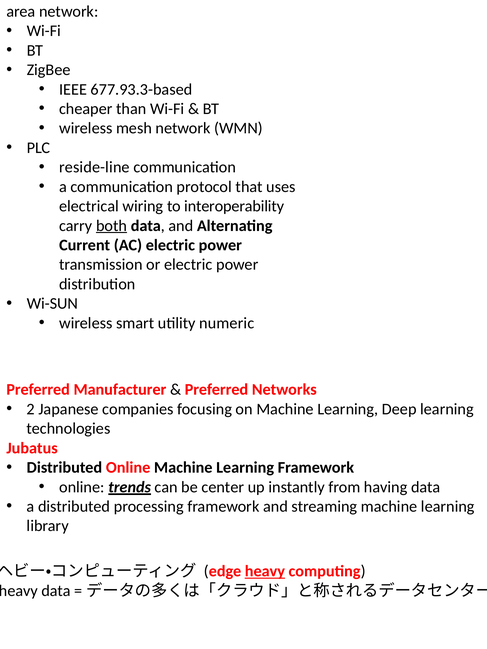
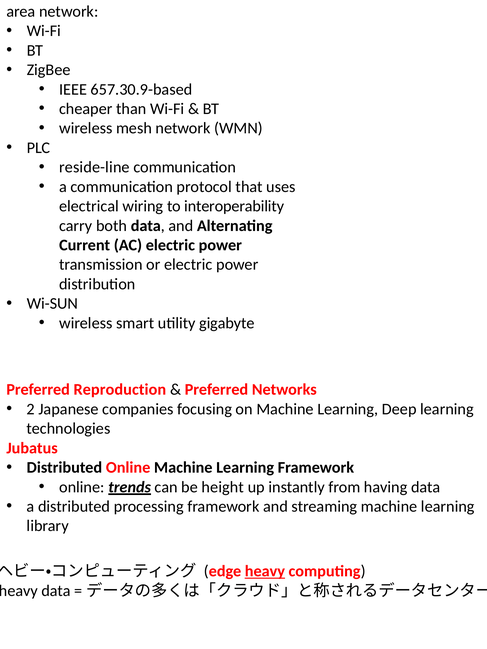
677.93.3-based: 677.93.3-based -> 657.30.9-based
both underline: present -> none
numeric: numeric -> gigabyte
Manufacturer: Manufacturer -> Reproduction
center: center -> height
